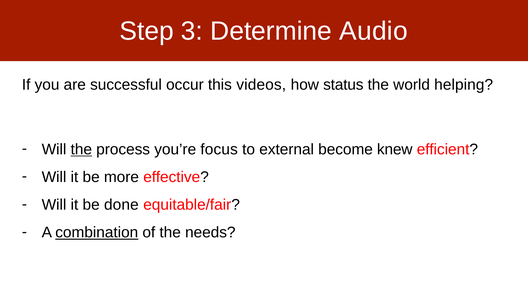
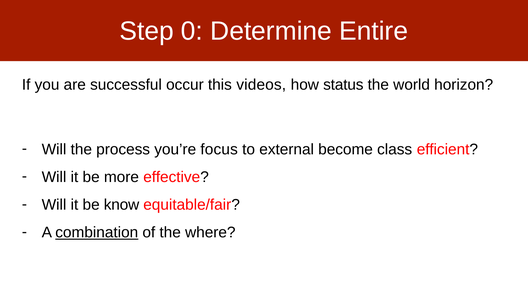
3: 3 -> 0
Audio: Audio -> Entire
helping: helping -> horizon
the at (81, 149) underline: present -> none
knew: knew -> class
done: done -> know
needs: needs -> where
